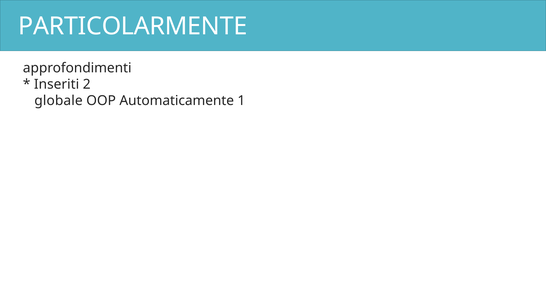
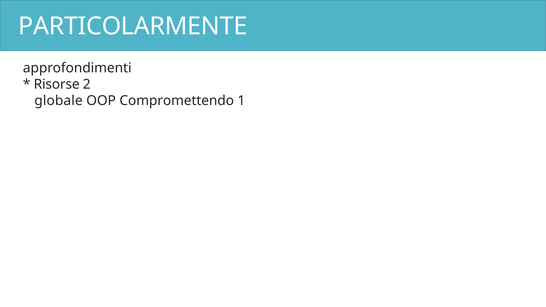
Inseriti: Inseriti -> Risorse
Automaticamente: Automaticamente -> Compromettendo
